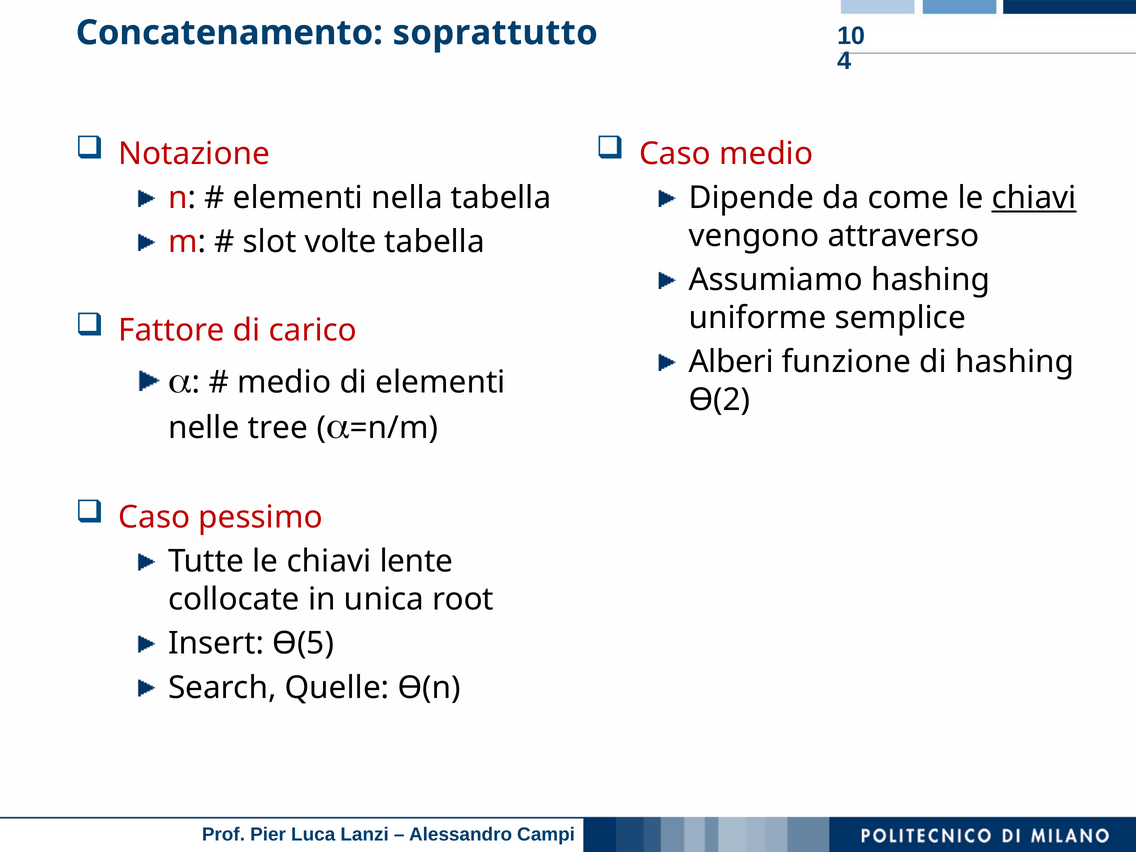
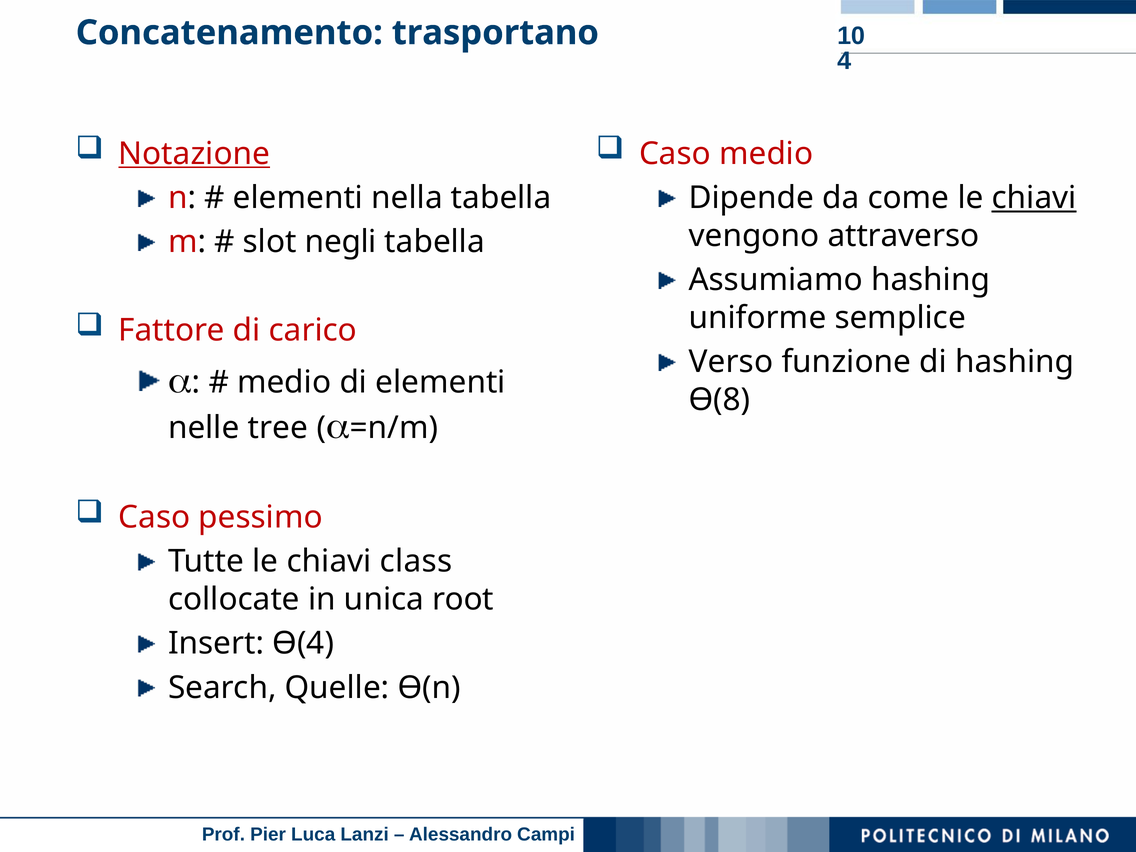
soprattutto: soprattutto -> trasportano
Notazione underline: none -> present
volte: volte -> negli
Alberi: Alberi -> Verso
Ө(2: Ө(2 -> Ө(8
lente: lente -> class
Ө(5: Ө(5 -> Ө(4
